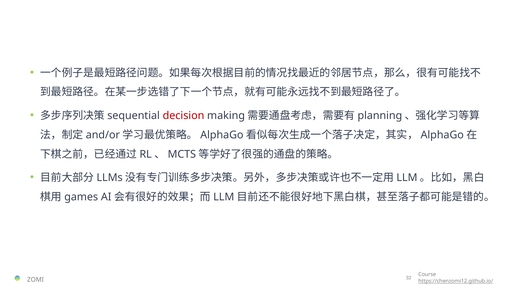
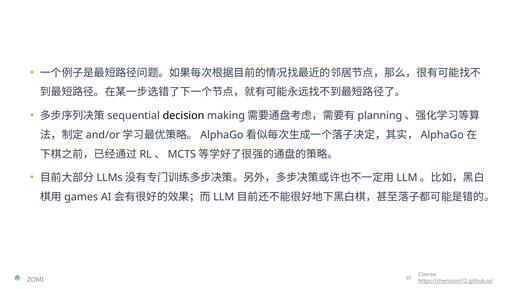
decision colour: red -> black
